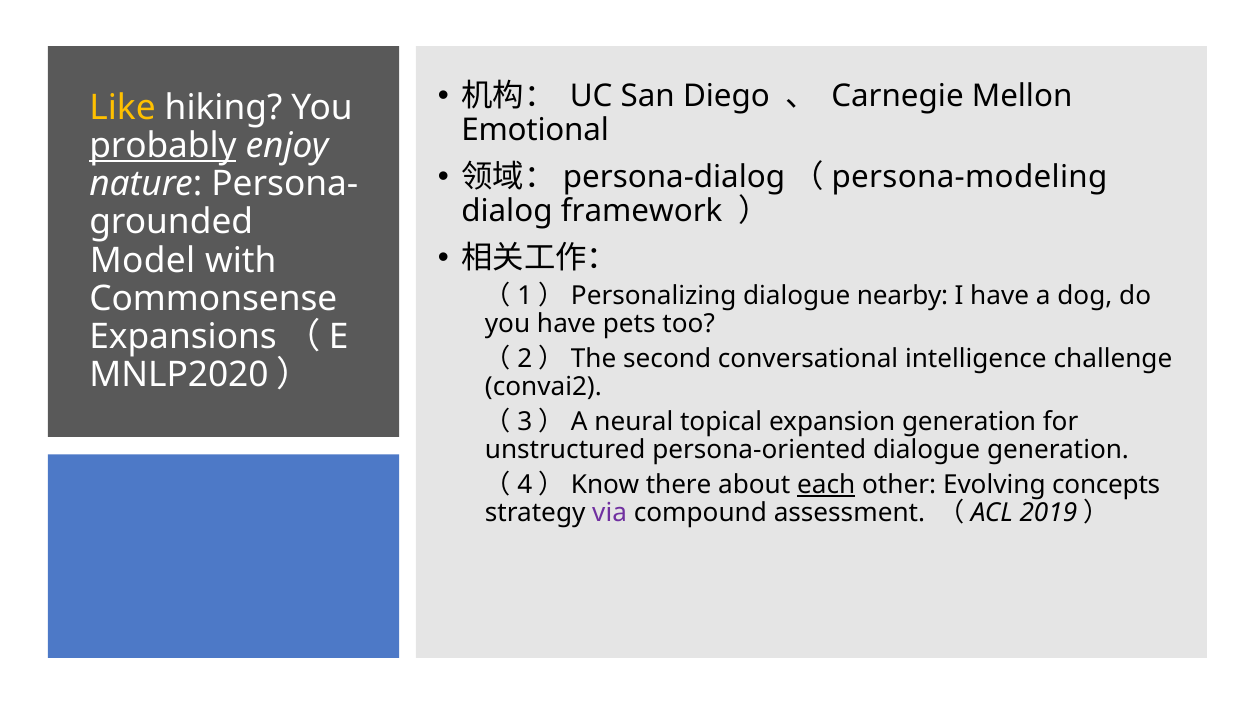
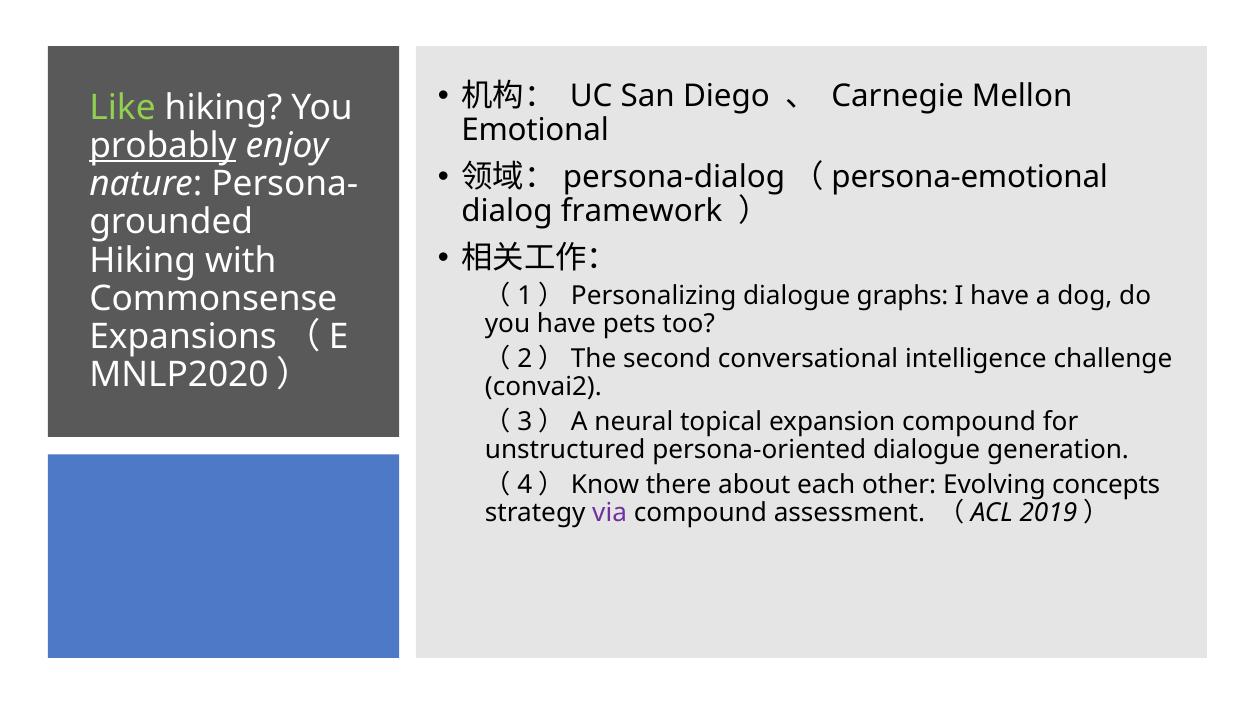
Like colour: yellow -> light green
persona-modeling: persona-modeling -> persona-emotional
Model at (143, 261): Model -> Hiking
nearby: nearby -> graphs
expansion generation: generation -> compound
each underline: present -> none
